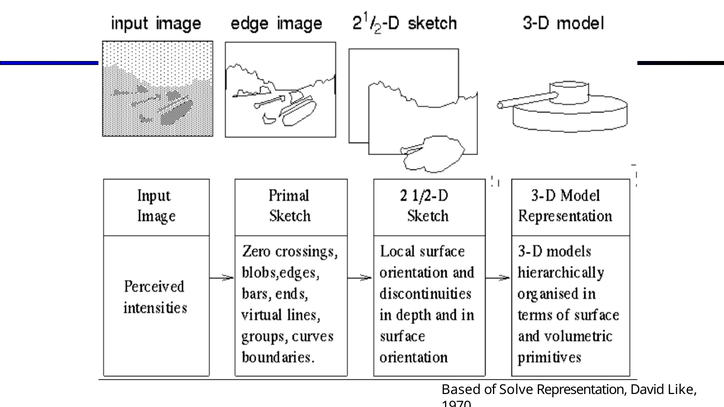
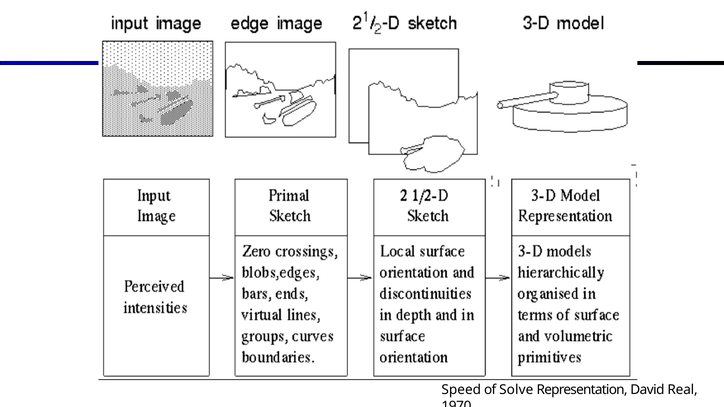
Based: Based -> Speed
Like: Like -> Real
